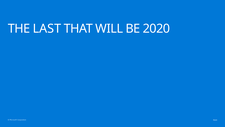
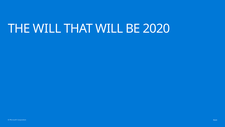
THE LAST: LAST -> WILL
